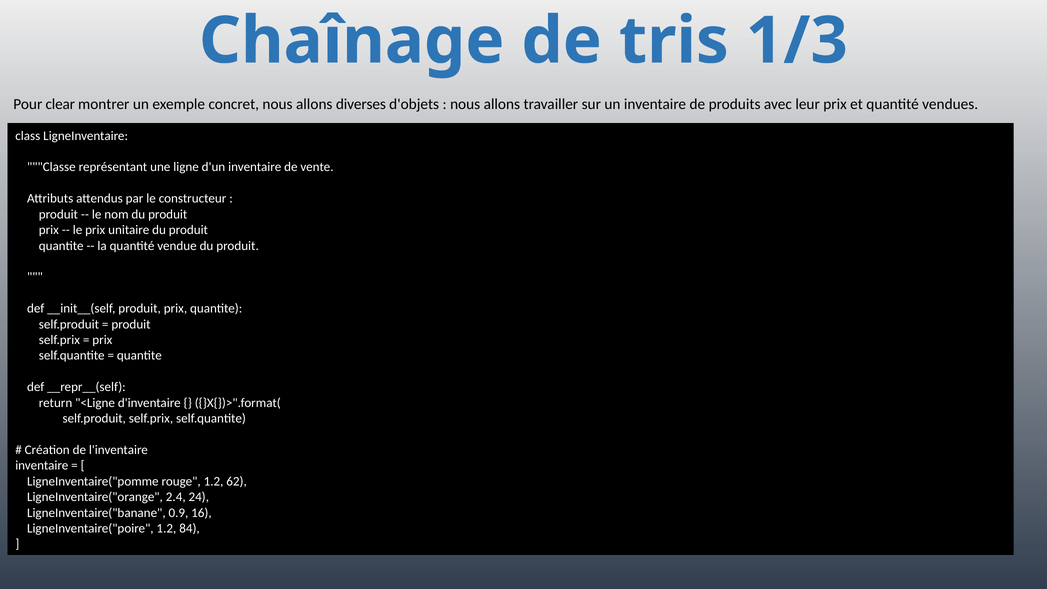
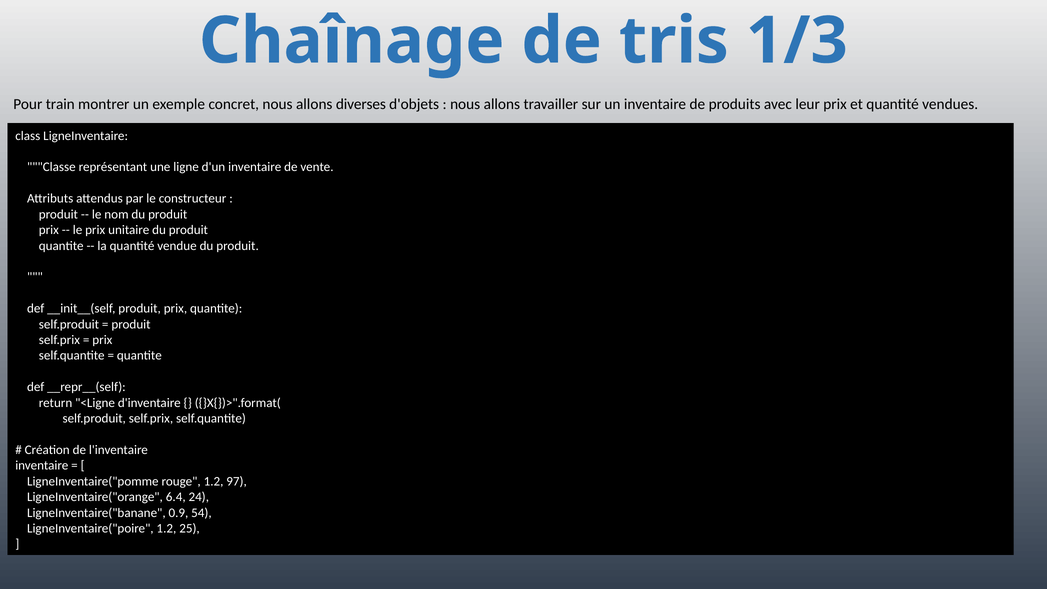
clear: clear -> train
62: 62 -> 97
2.4: 2.4 -> 6.4
16: 16 -> 54
84: 84 -> 25
